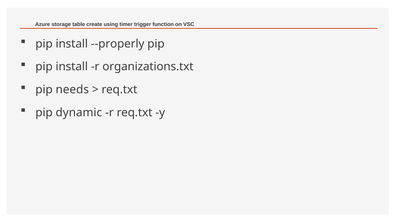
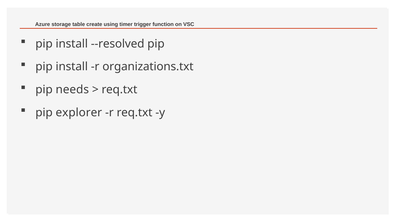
--properly: --properly -> --resolved
dynamic: dynamic -> explorer
